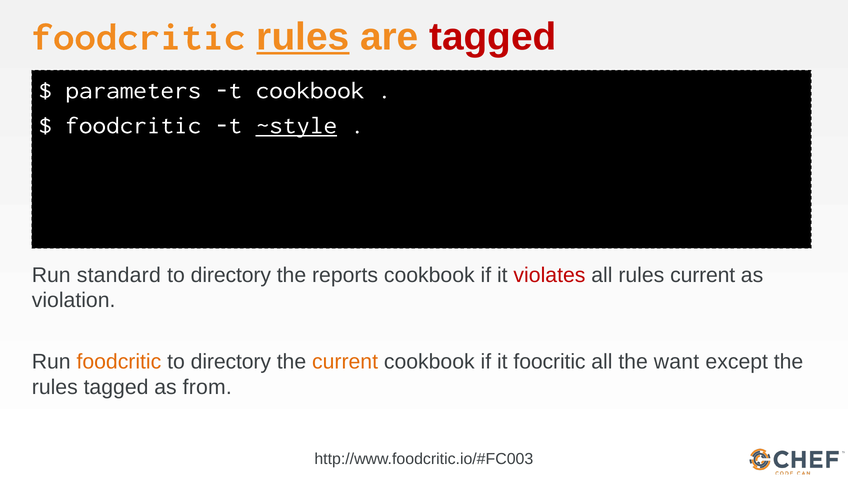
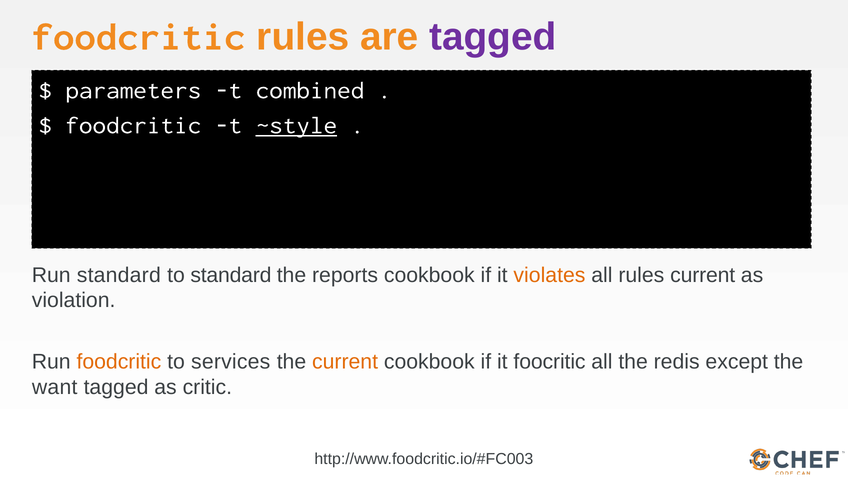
rules at (303, 37) underline: present -> none
tagged at (493, 37) colour: red -> purple
t cookbook: cookbook -> combined
directory at (231, 275): directory -> standard
violates colour: red -> orange
directory at (231, 362): directory -> services
want: want -> redis
rules at (55, 387): rules -> want
from: from -> critic
